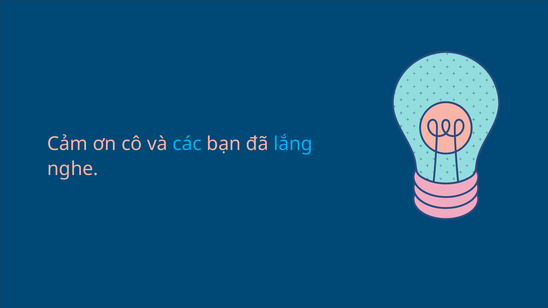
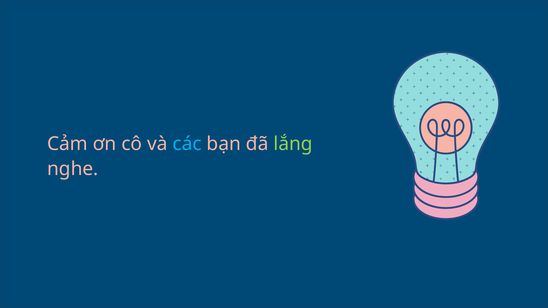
lắng colour: light blue -> light green
